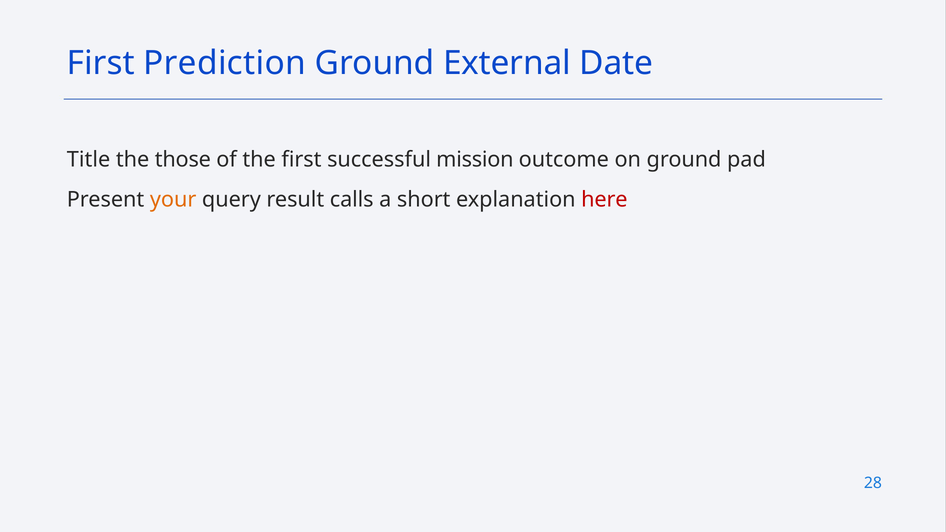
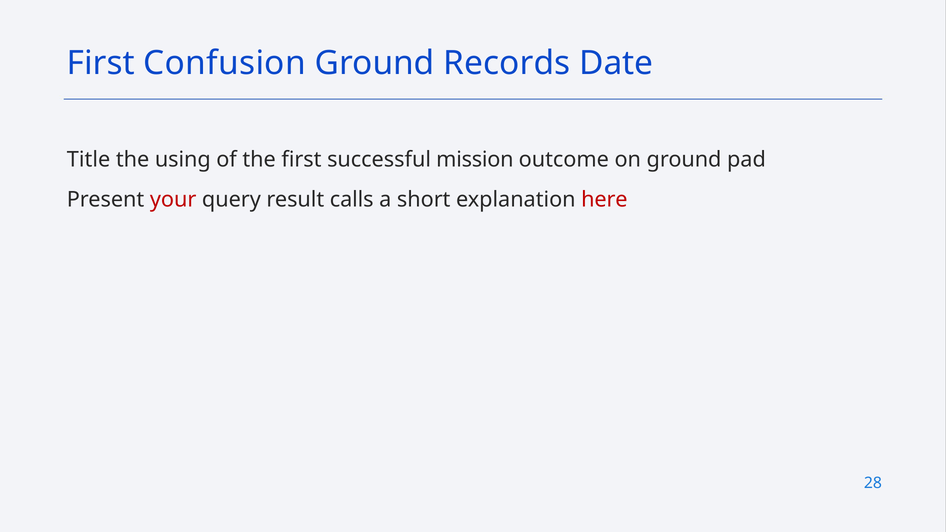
Prediction: Prediction -> Confusion
External: External -> Records
those: those -> using
your colour: orange -> red
